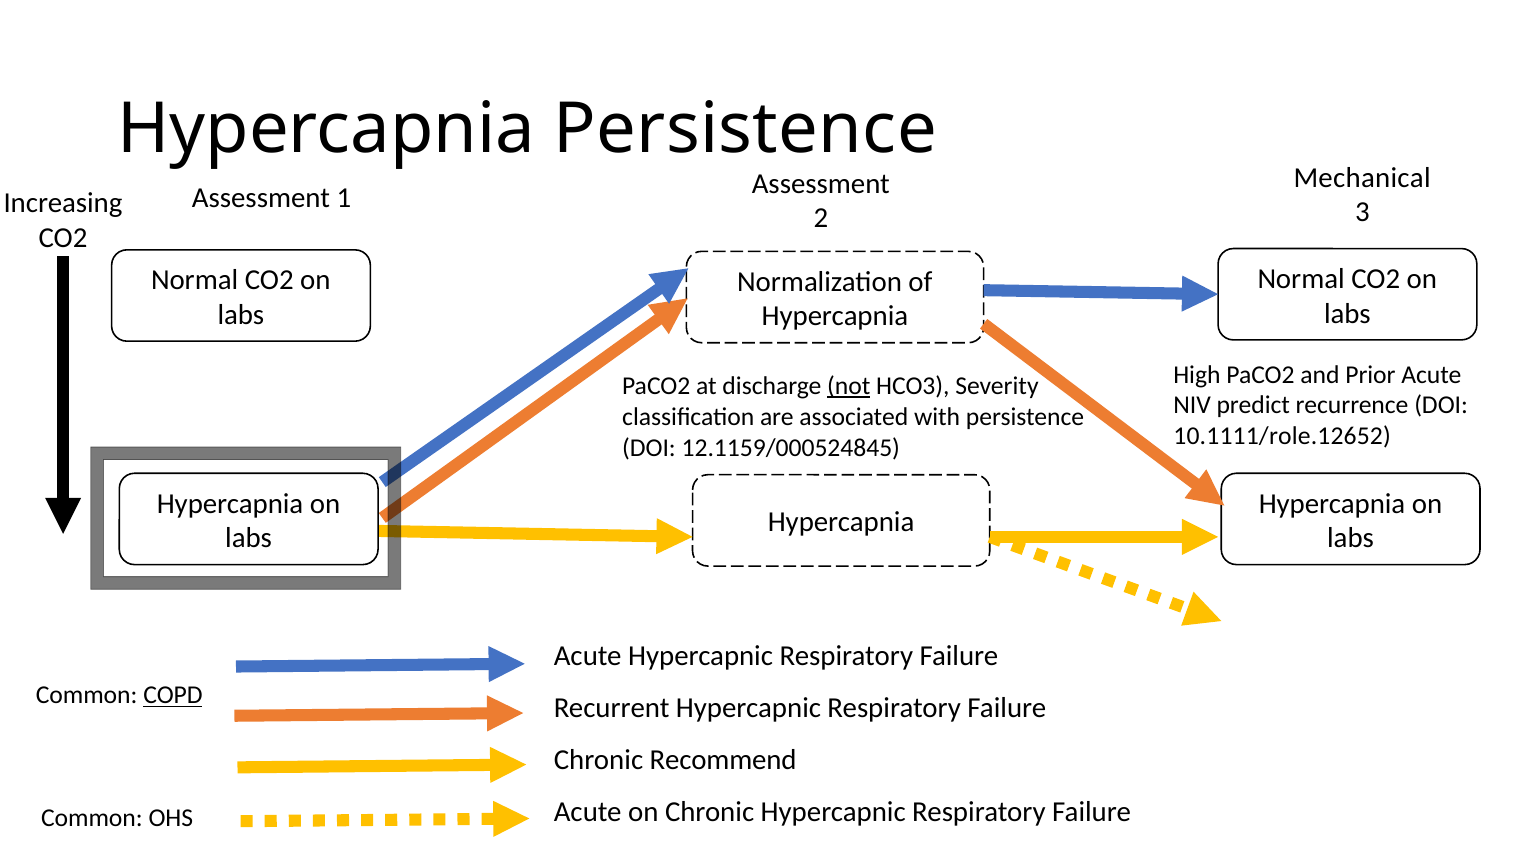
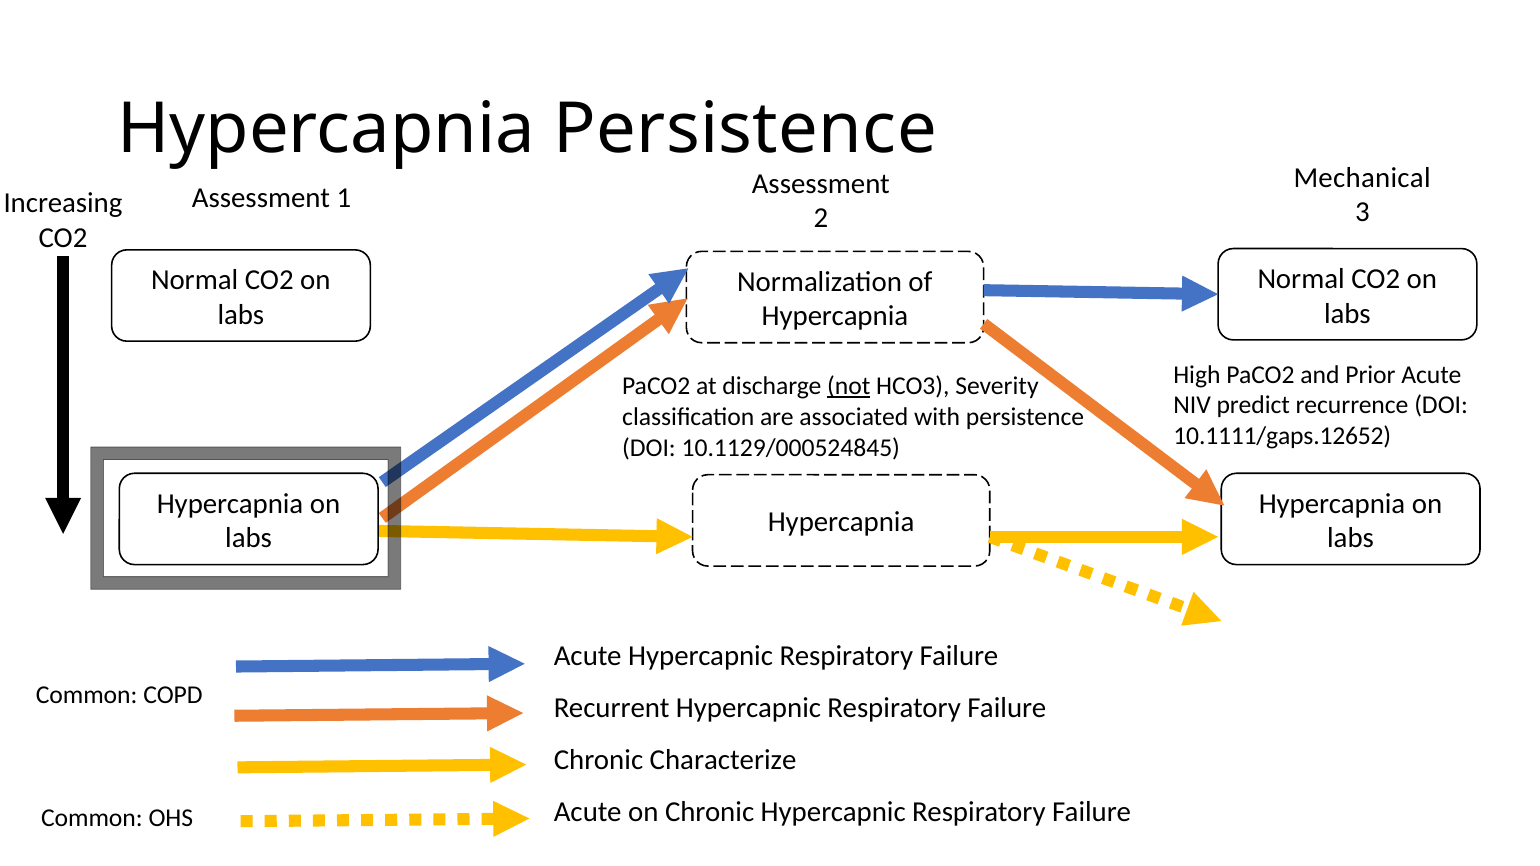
10.1111/role.12652: 10.1111/role.12652 -> 10.1111/gaps.12652
12.1159/000524845: 12.1159/000524845 -> 10.1129/000524845
COPD underline: present -> none
Recommend: Recommend -> Characterize
